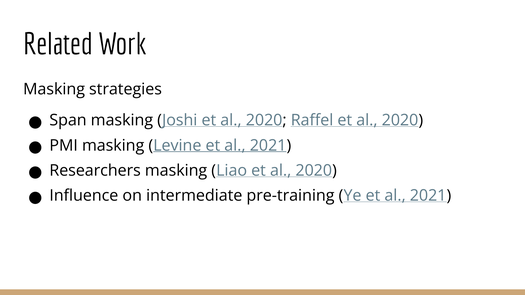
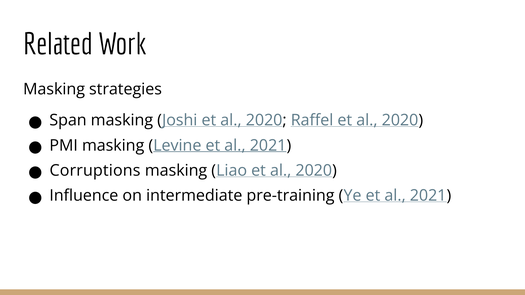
Researchers: Researchers -> Corruptions
